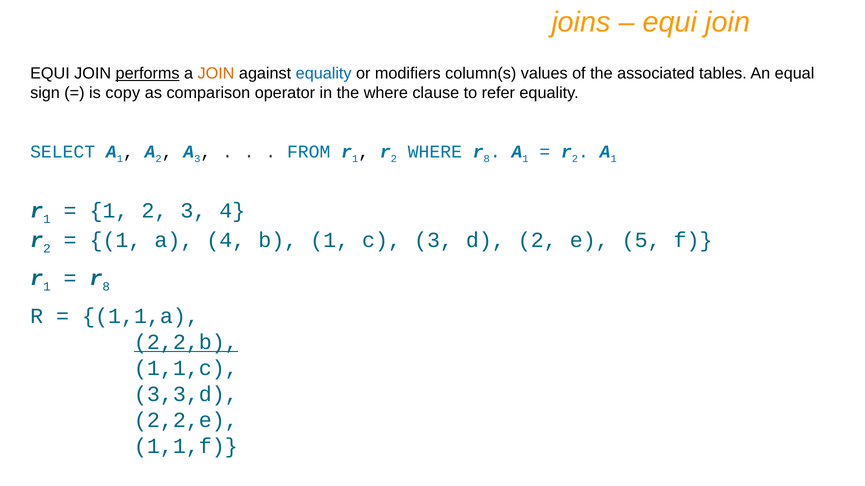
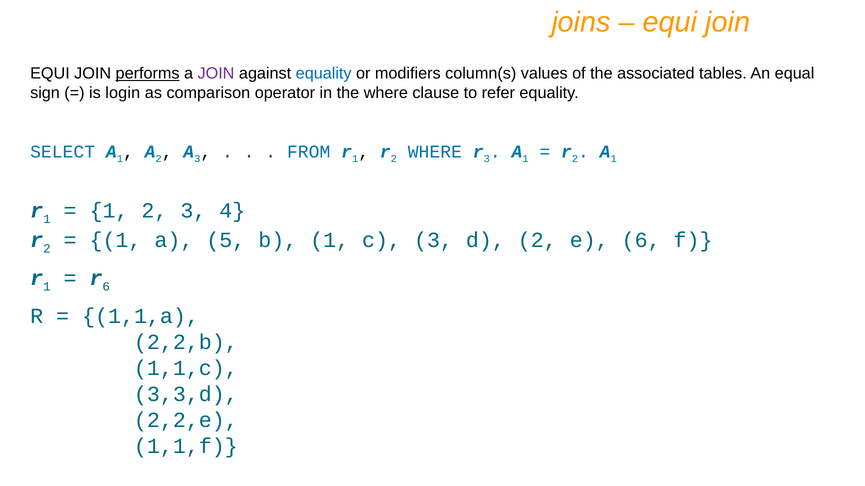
JOIN at (216, 73) colour: orange -> purple
copy: copy -> login
WHERE r 8: 8 -> 3
a 4: 4 -> 5
e 5: 5 -> 6
8 at (106, 287): 8 -> 6
2,2,b underline: present -> none
